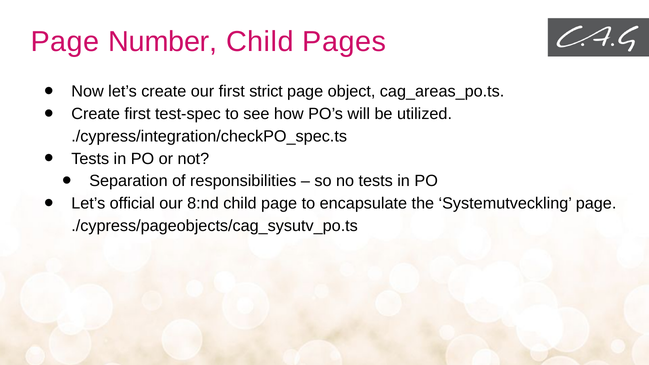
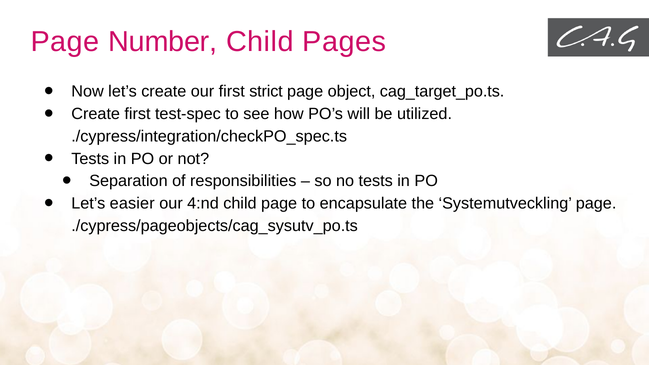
cag_areas_po.ts: cag_areas_po.ts -> cag_target_po.ts
official: official -> easier
8:nd: 8:nd -> 4:nd
